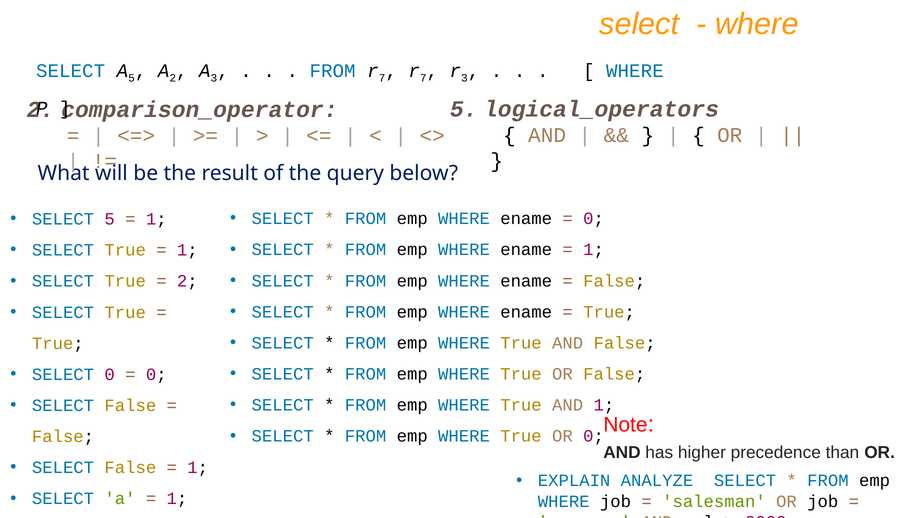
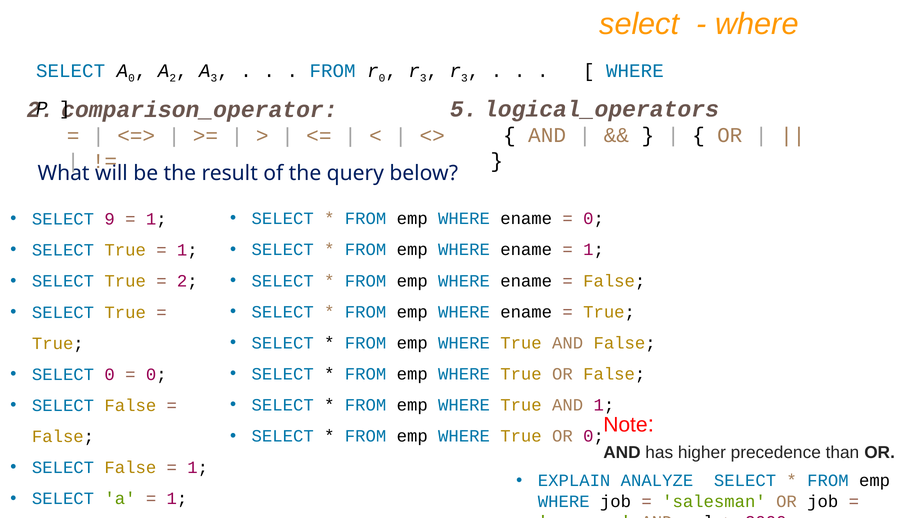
A 5: 5 -> 0
7 at (382, 78): 7 -> 0
7 at (423, 78): 7 -> 3
SELECT 5: 5 -> 9
